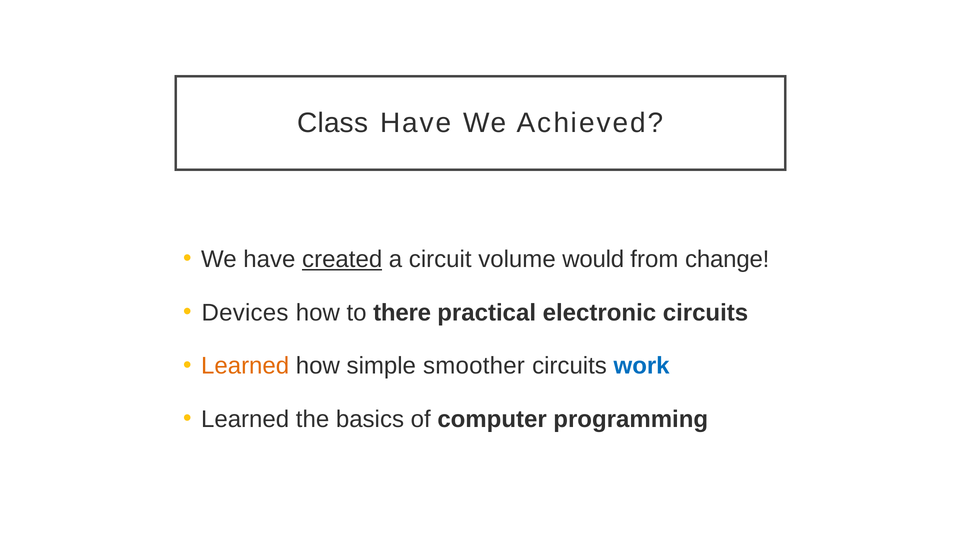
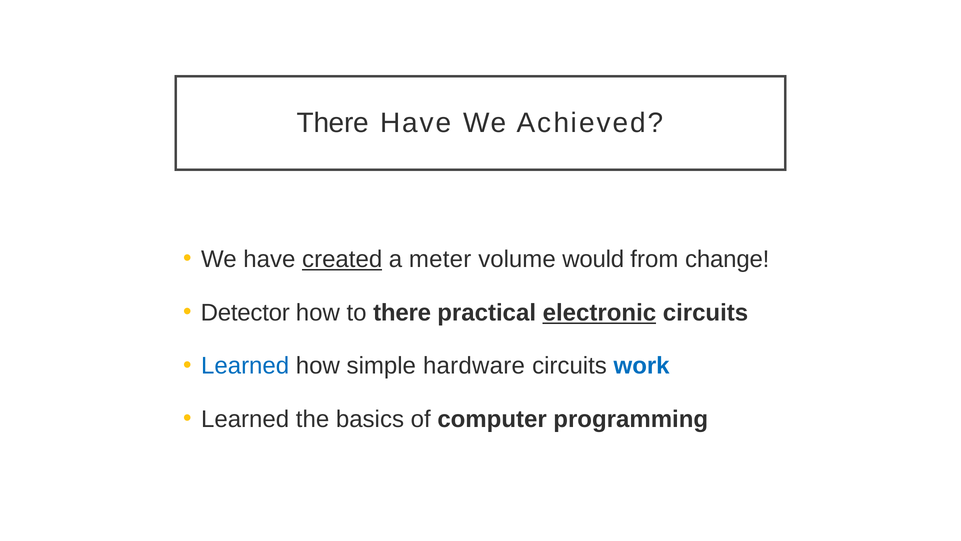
Class at (333, 123): Class -> There
circuit: circuit -> meter
Devices: Devices -> Detector
electronic underline: none -> present
Learned at (245, 366) colour: orange -> blue
smoother: smoother -> hardware
